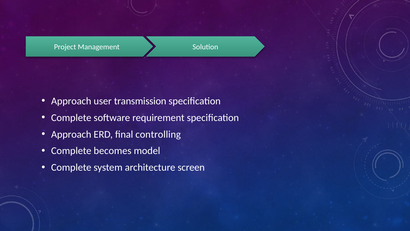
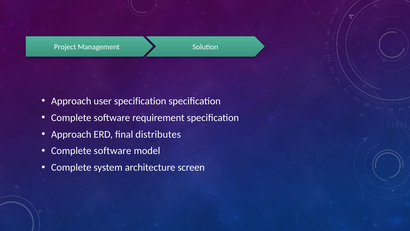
user transmission: transmission -> specification
controlling: controlling -> distributes
becomes at (113, 151): becomes -> software
